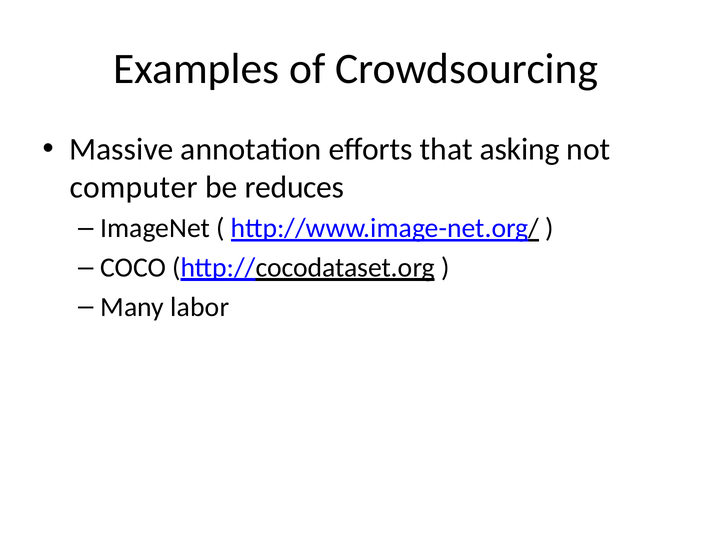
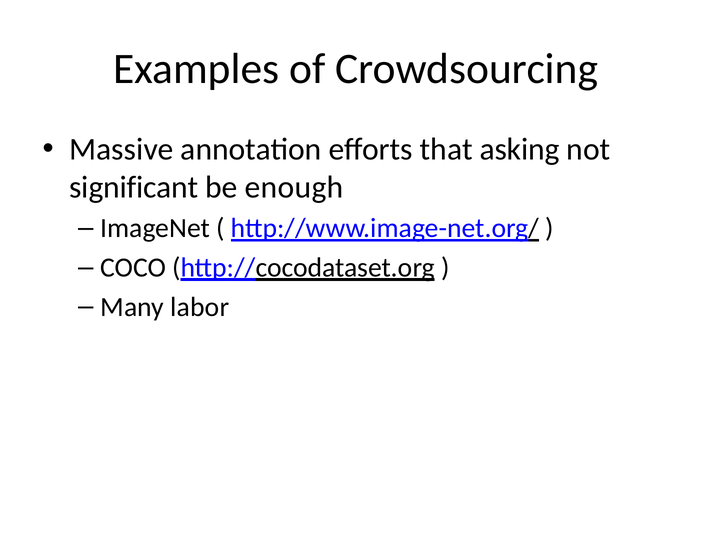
computer: computer -> significant
reduces: reduces -> enough
